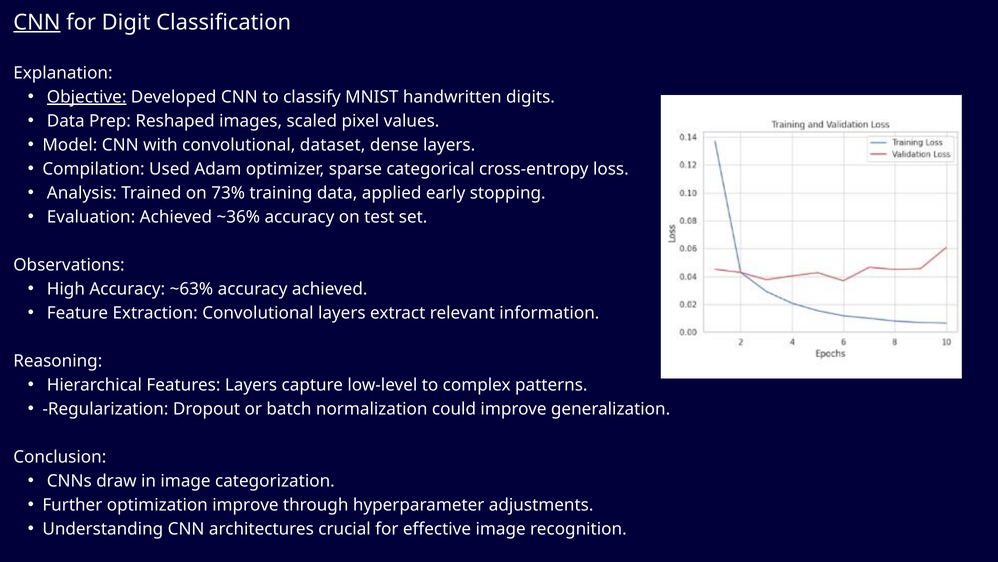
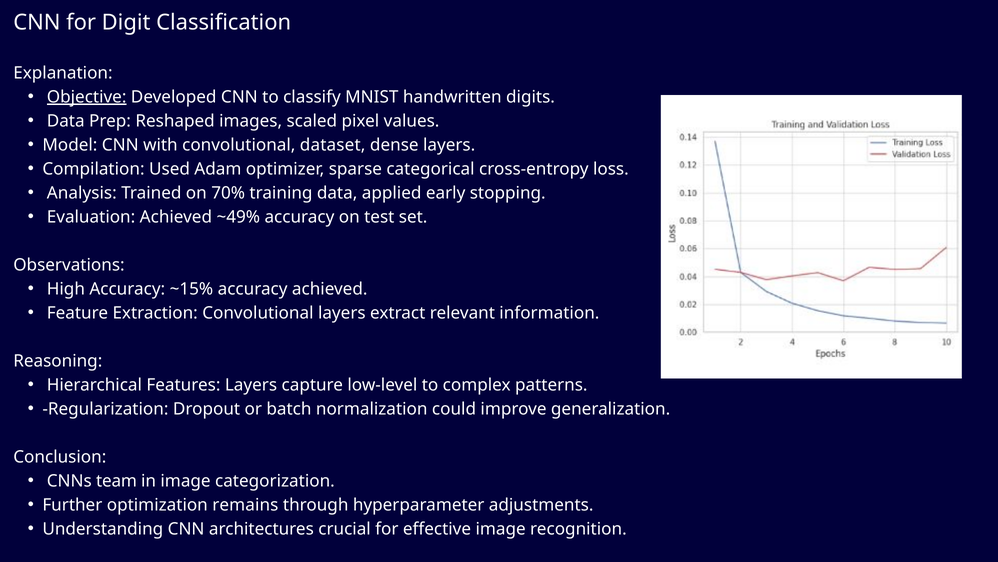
CNN at (37, 22) underline: present -> none
73%: 73% -> 70%
~36%: ~36% -> ~49%
~63%: ~63% -> ~15%
draw: draw -> team
optimization improve: improve -> remains
